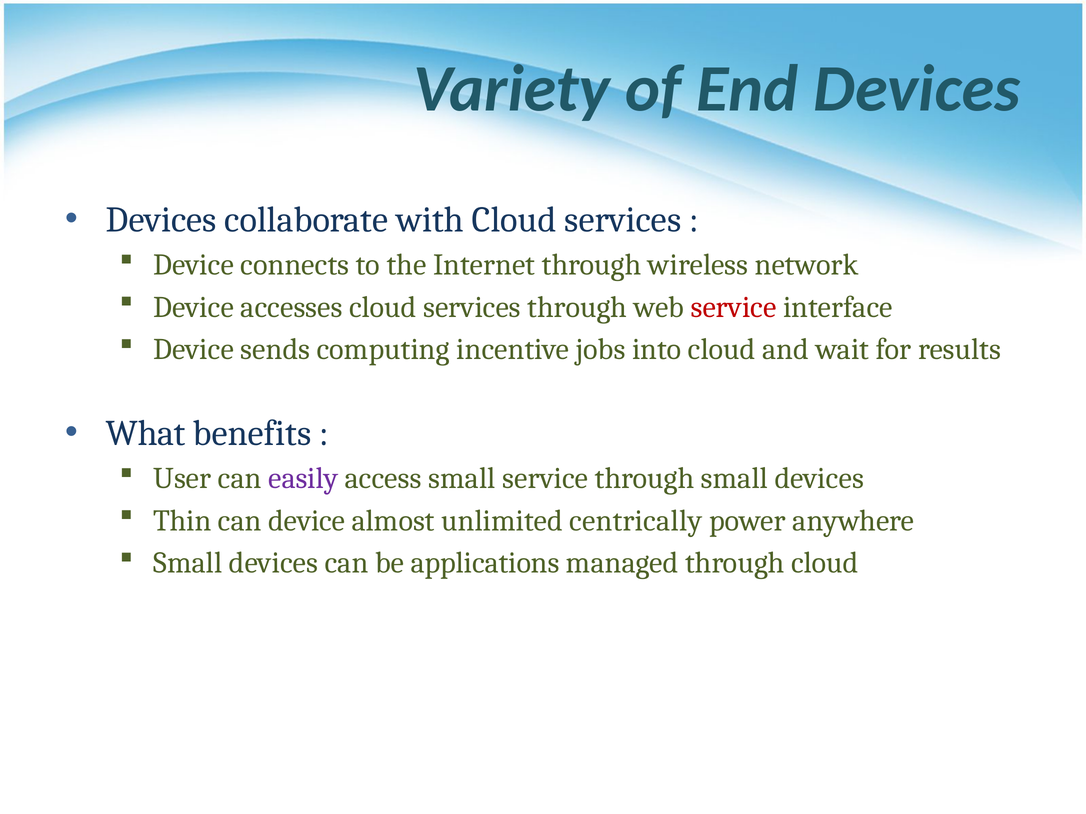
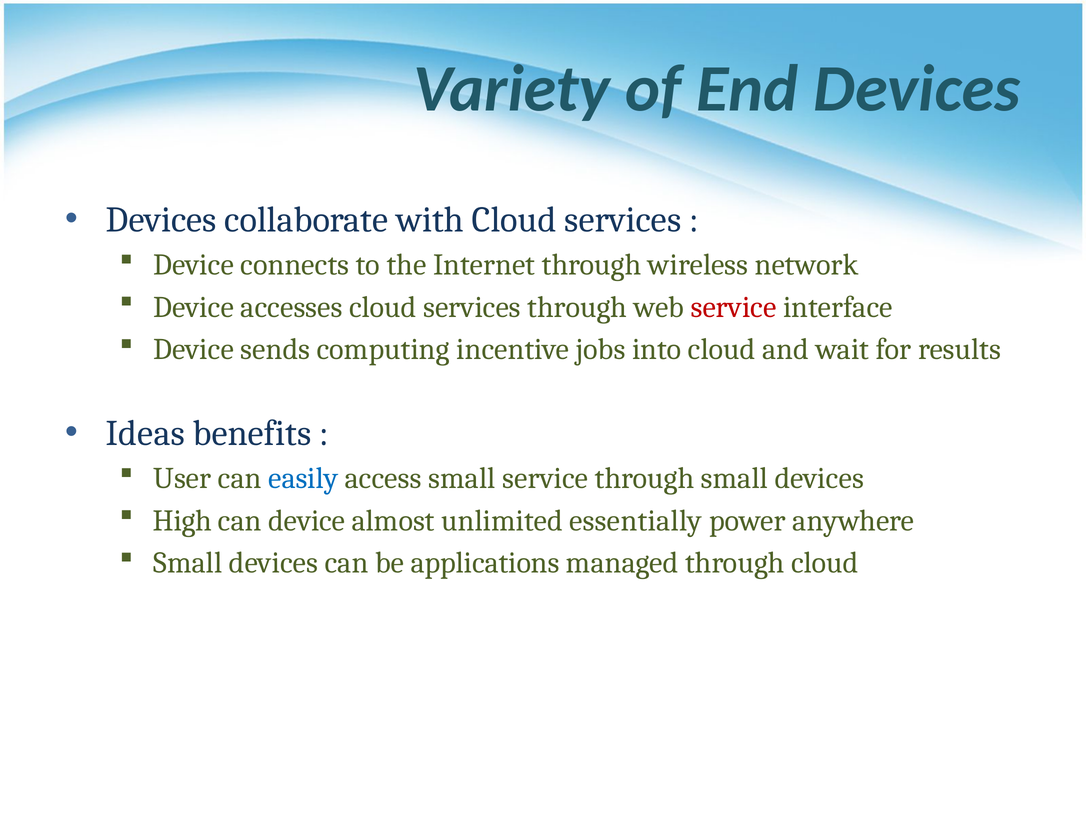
What: What -> Ideas
easily colour: purple -> blue
Thin: Thin -> High
centrically: centrically -> essentially
